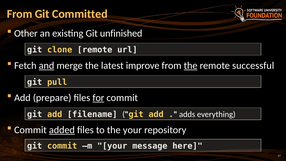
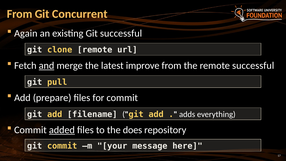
Committed: Committed -> Concurrent
Other: Other -> Again
Git unfinished: unfinished -> successful
the at (191, 66) underline: present -> none
for underline: present -> none
the your: your -> does
